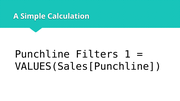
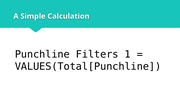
VALUES(Sales[Punchline: VALUES(Sales[Punchline -> VALUES(Total[Punchline
